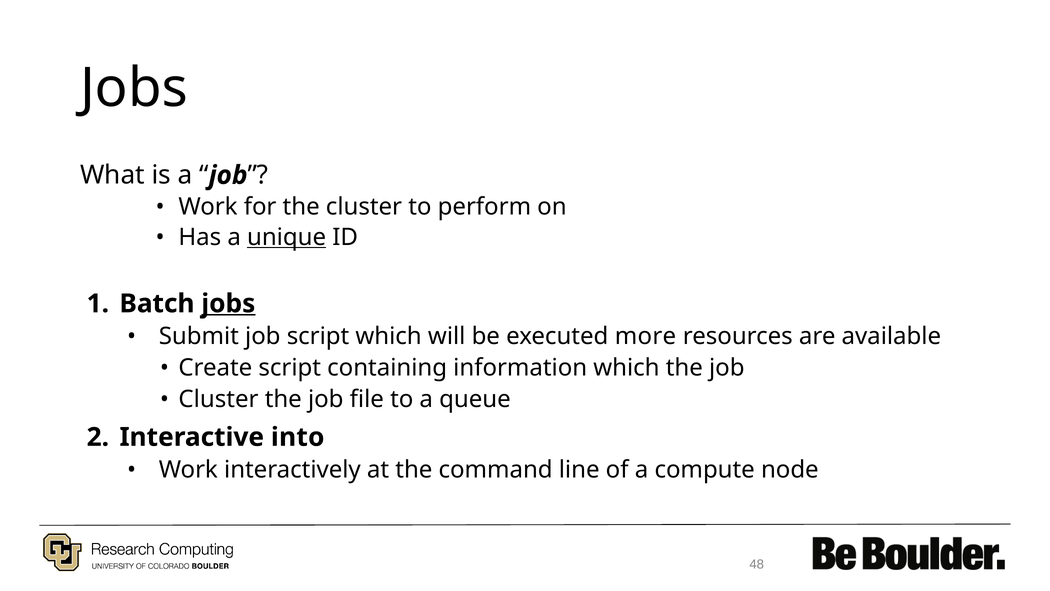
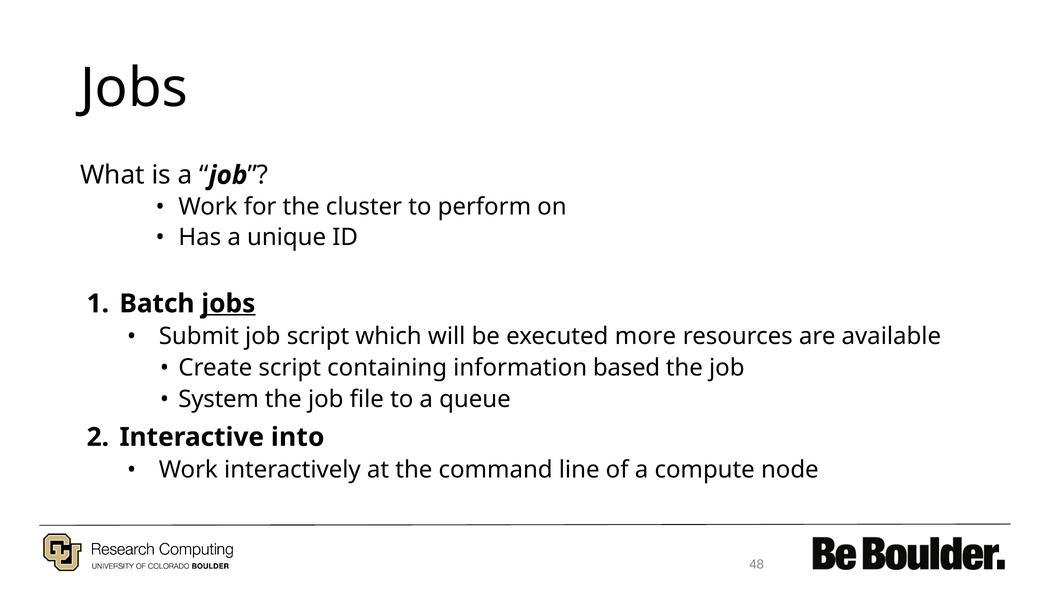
unique underline: present -> none
information which: which -> based
Cluster at (219, 399): Cluster -> System
